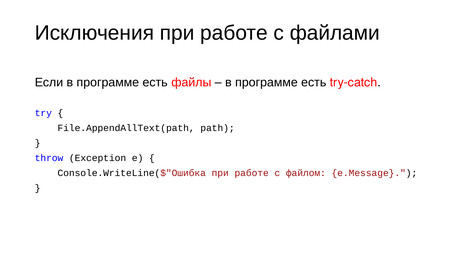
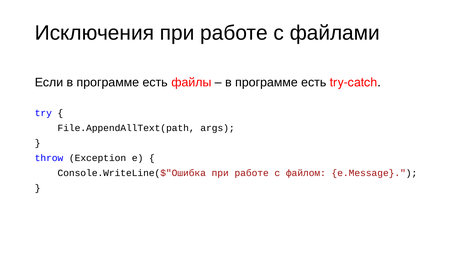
path: path -> args
